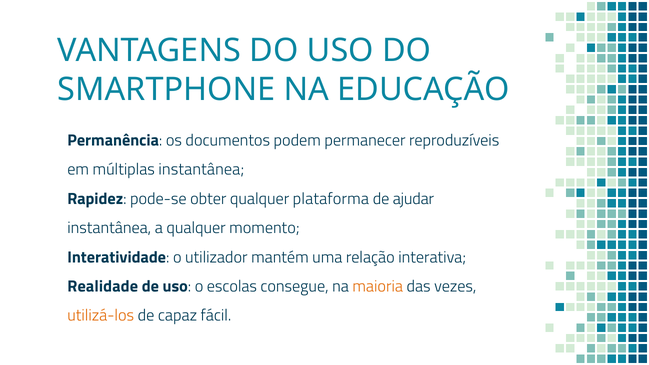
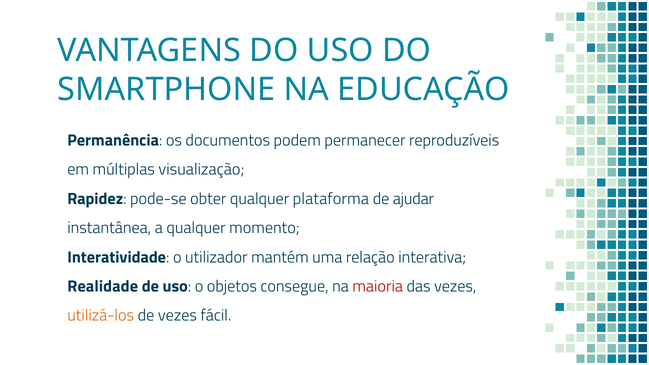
múltiplas instantânea: instantânea -> visualização
escolas: escolas -> objetos
maioria colour: orange -> red
de capaz: capaz -> vezes
